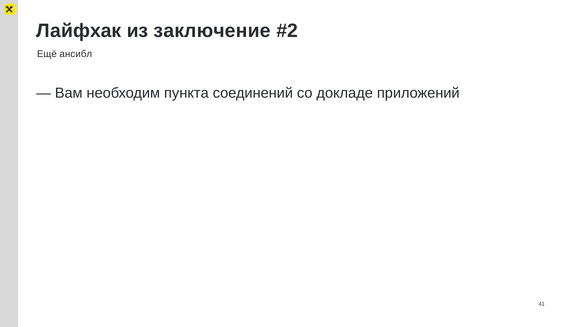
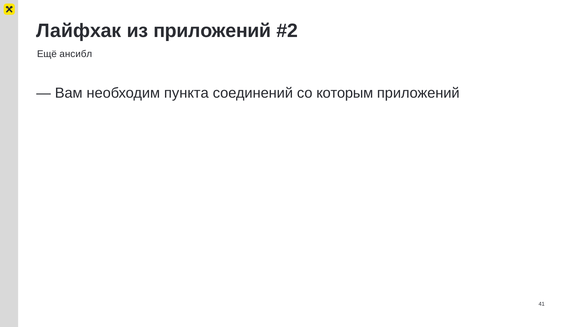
из заключение: заключение -> приложений
докладе: докладе -> которым
